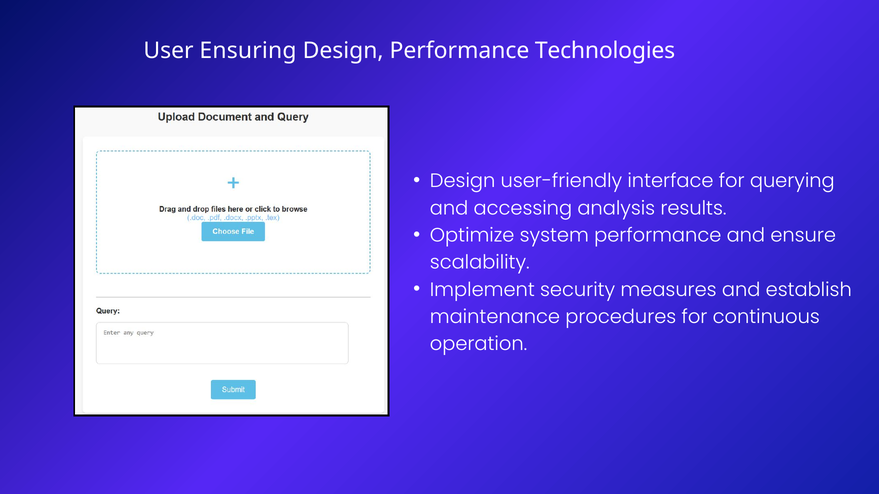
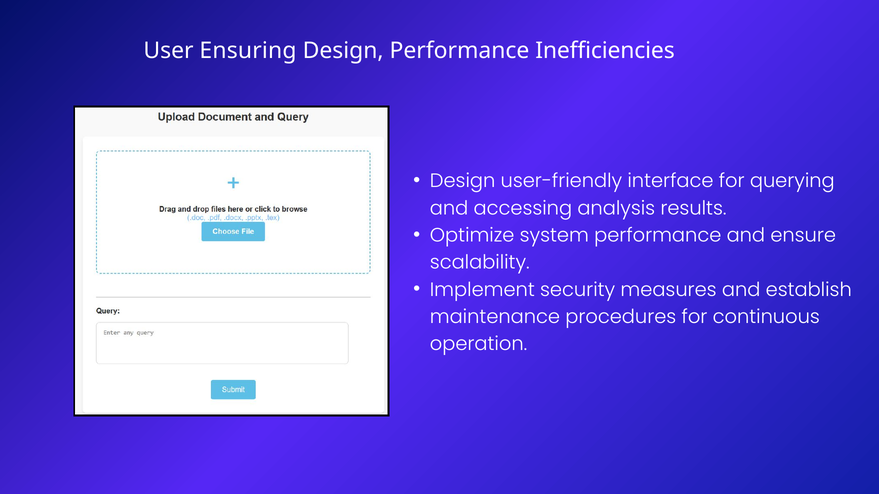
Technologies: Technologies -> Inefficiencies
